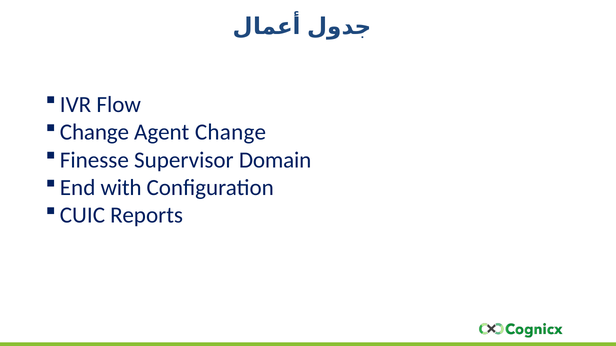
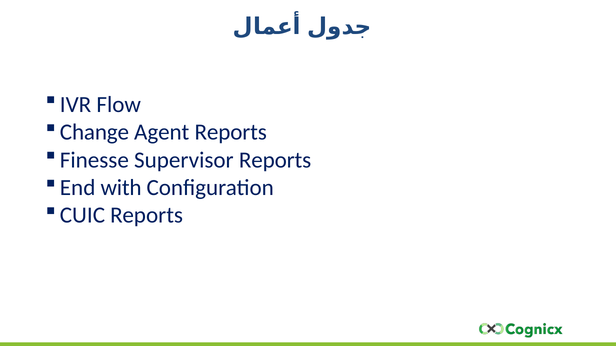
Agent Change: Change -> Reports
Supervisor Domain: Domain -> Reports
